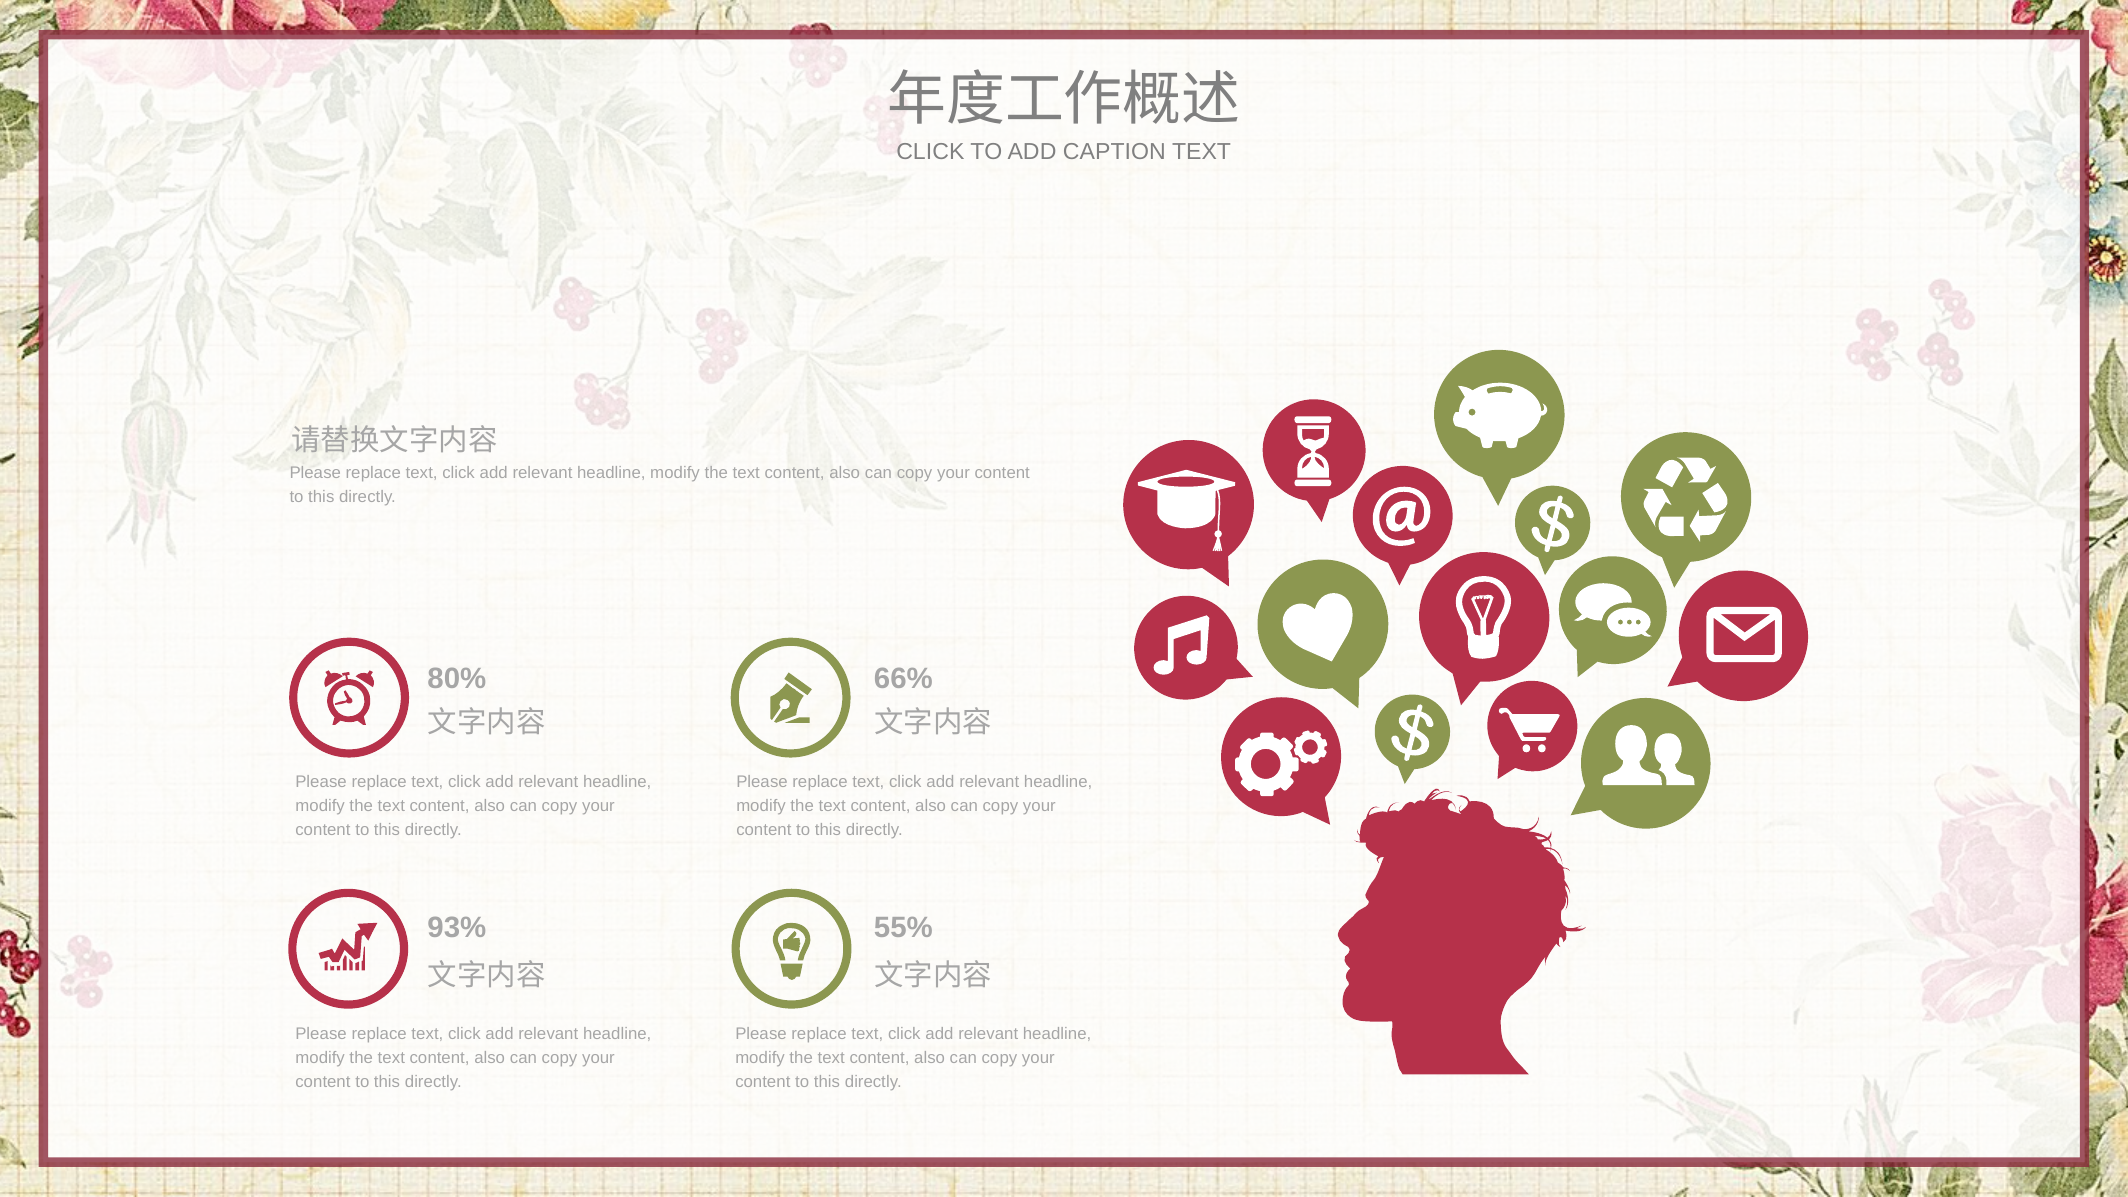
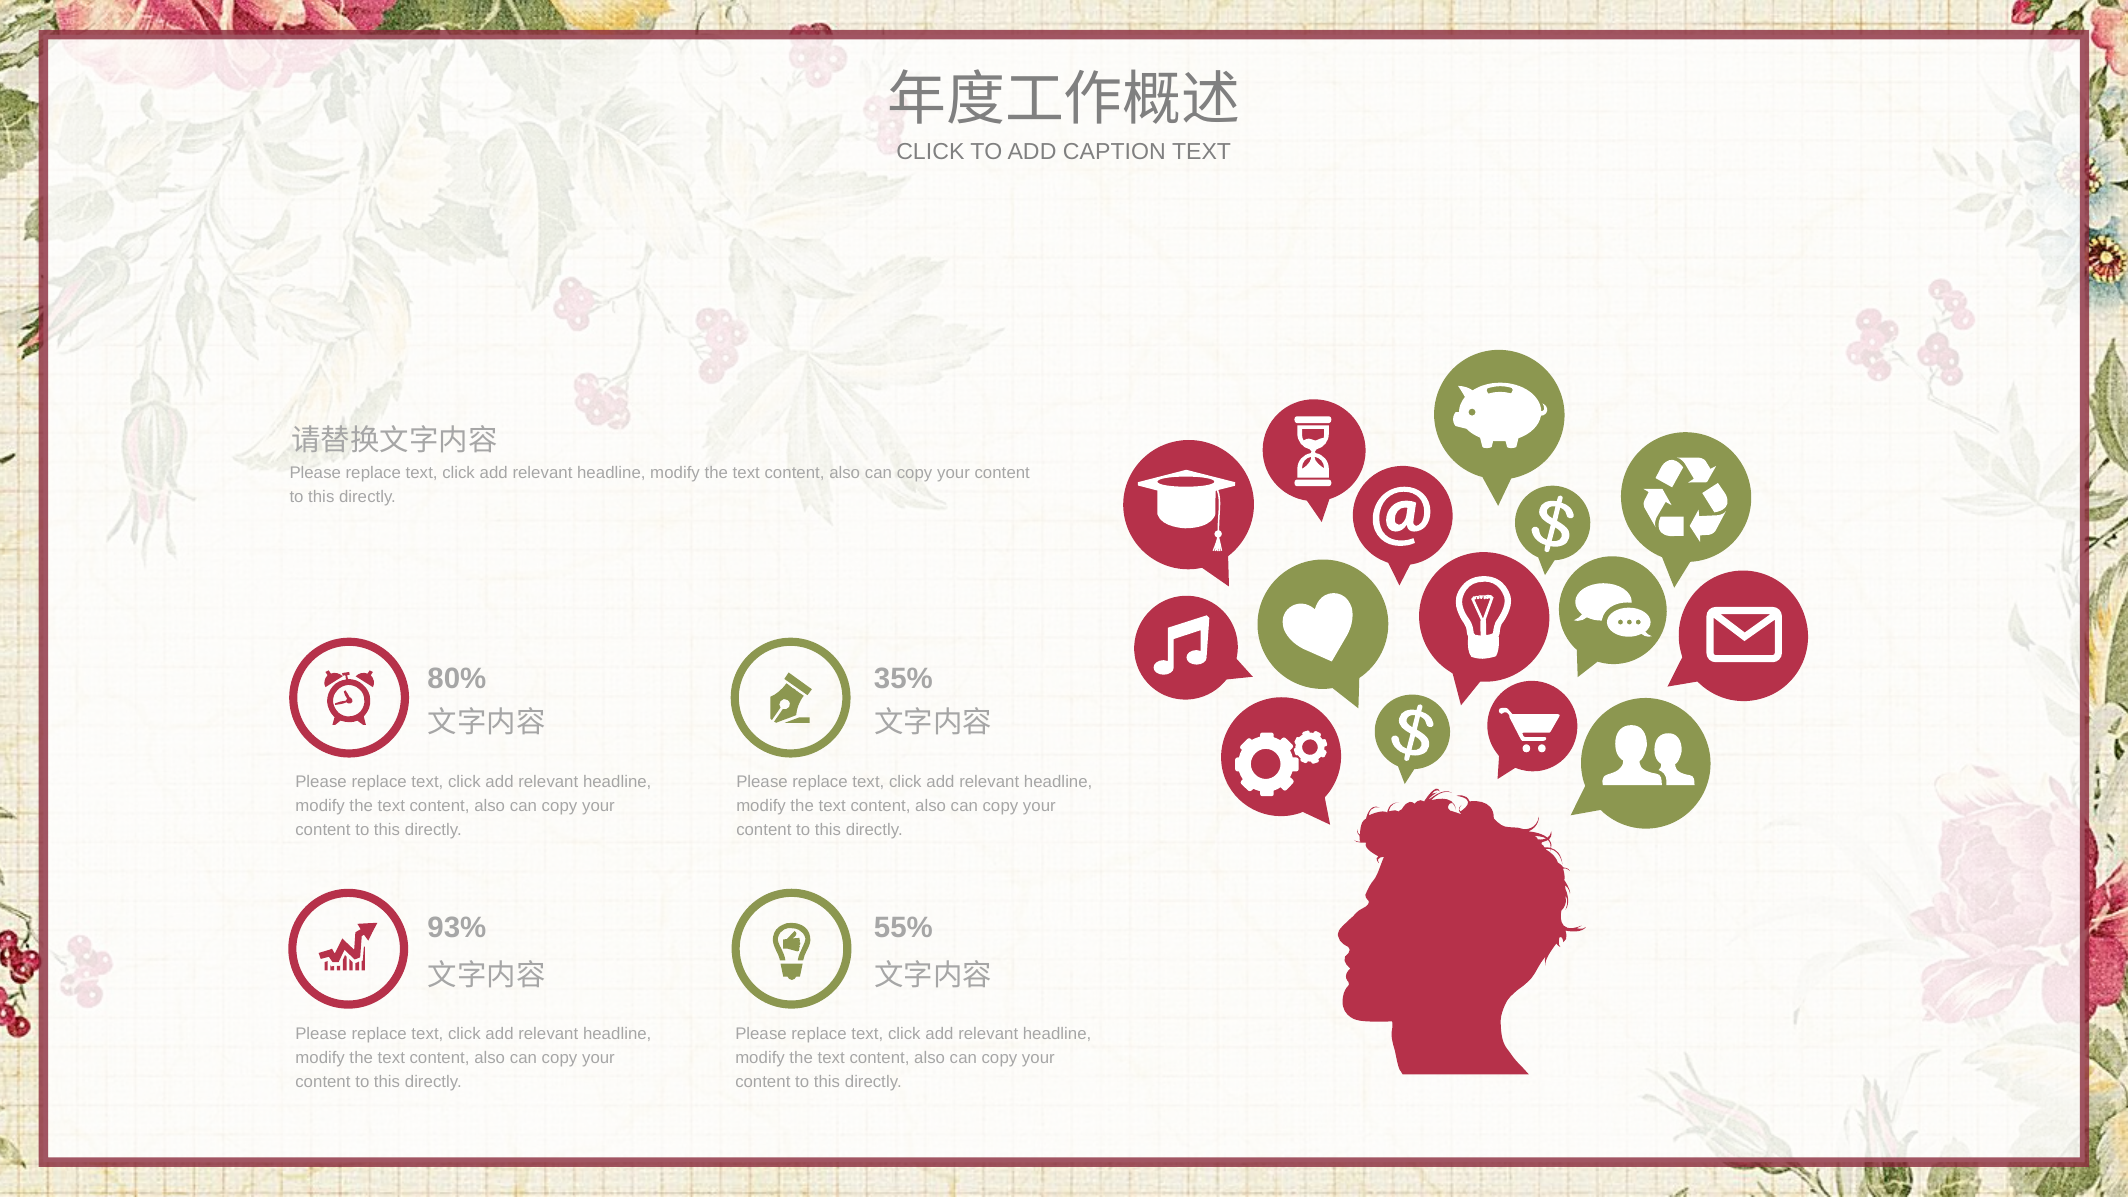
66%: 66% -> 35%
